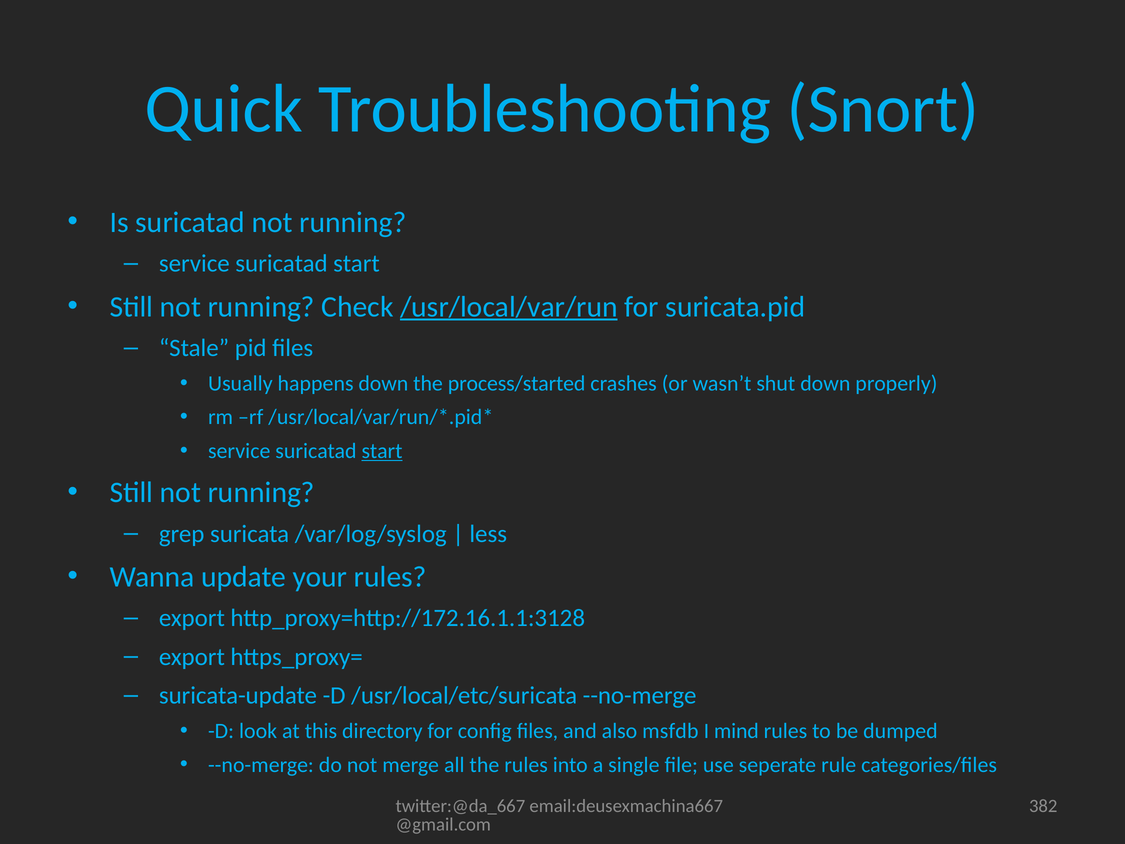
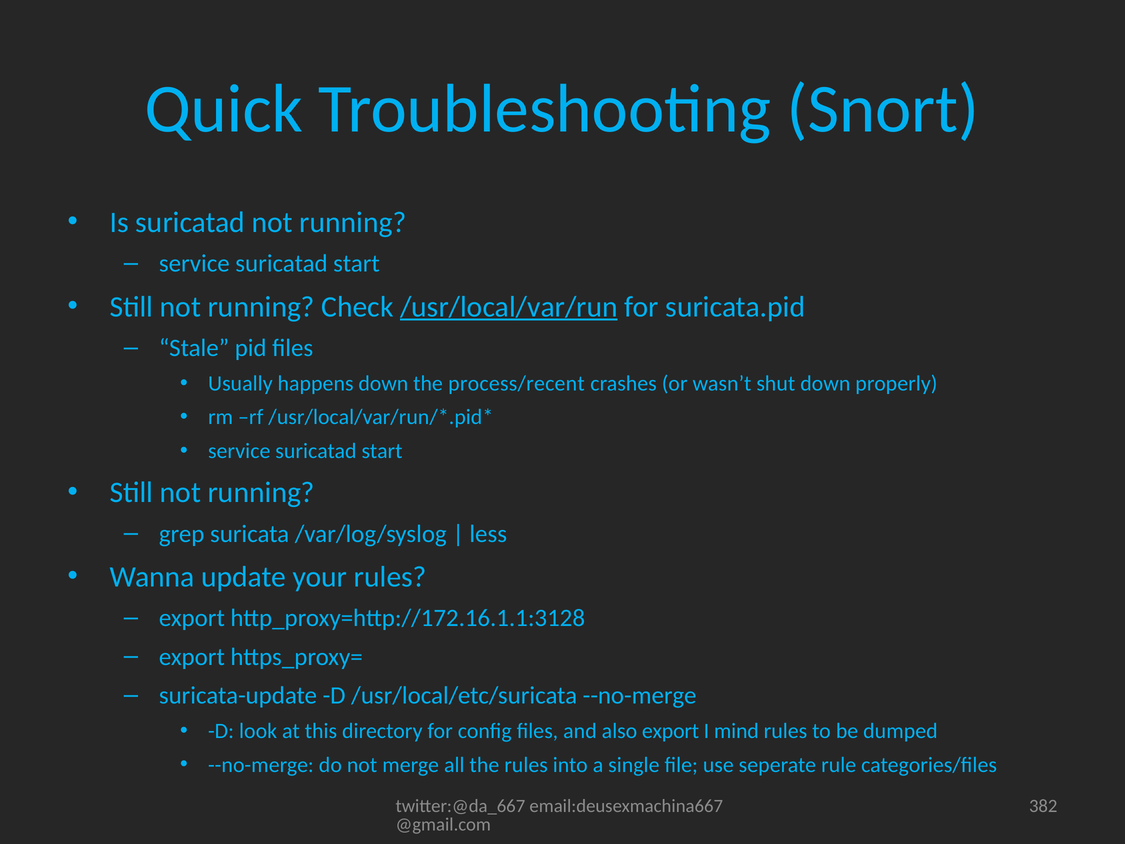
process/started: process/started -> process/recent
start at (382, 451) underline: present -> none
also msfdb: msfdb -> export
